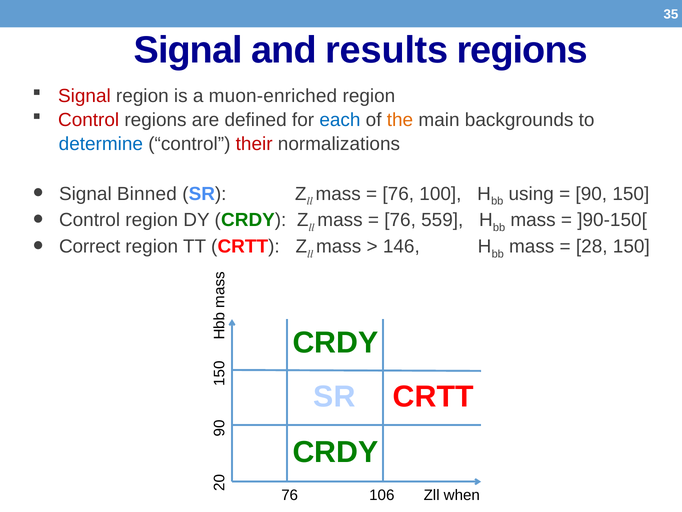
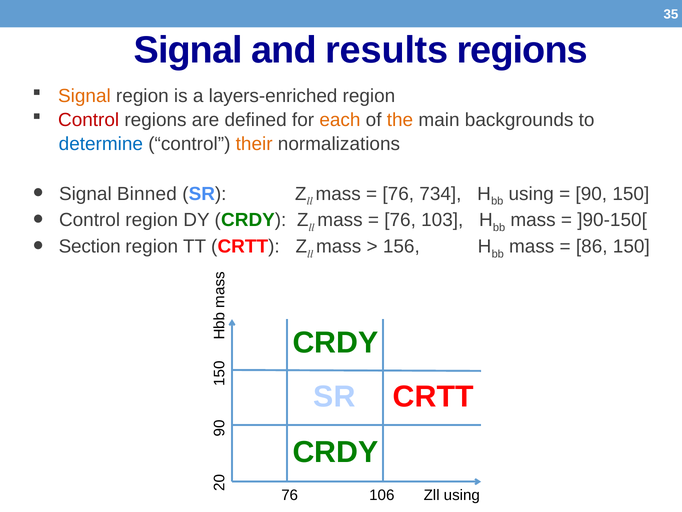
Signal at (84, 96) colour: red -> orange
muon-enriched: muon-enriched -> layers-enriched
each colour: blue -> orange
their colour: red -> orange
100: 100 -> 734
559: 559 -> 103
Correct: Correct -> Section
146: 146 -> 156
28: 28 -> 86
Zll when: when -> using
